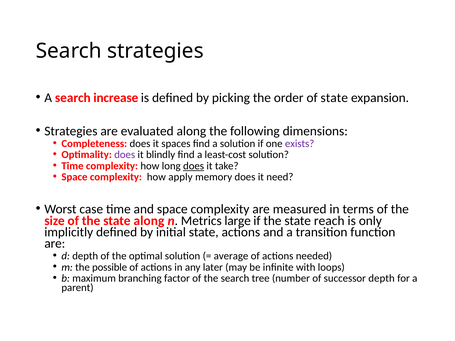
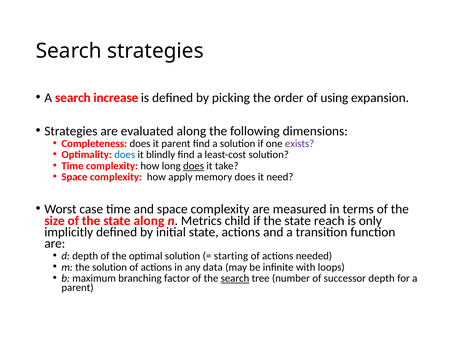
of state: state -> using
it spaces: spaces -> parent
does at (125, 155) colour: purple -> blue
large: large -> child
average: average -> starting
the possible: possible -> solution
later: later -> data
search at (235, 278) underline: none -> present
